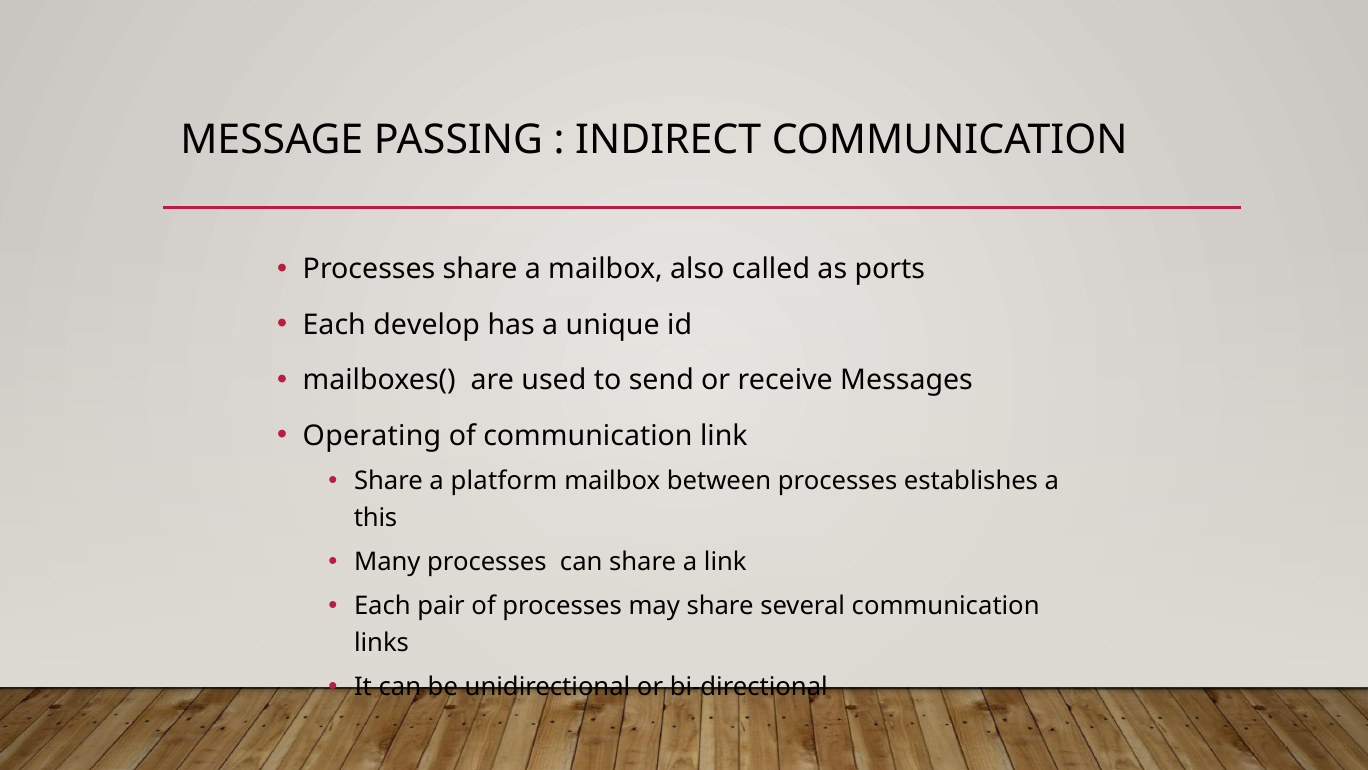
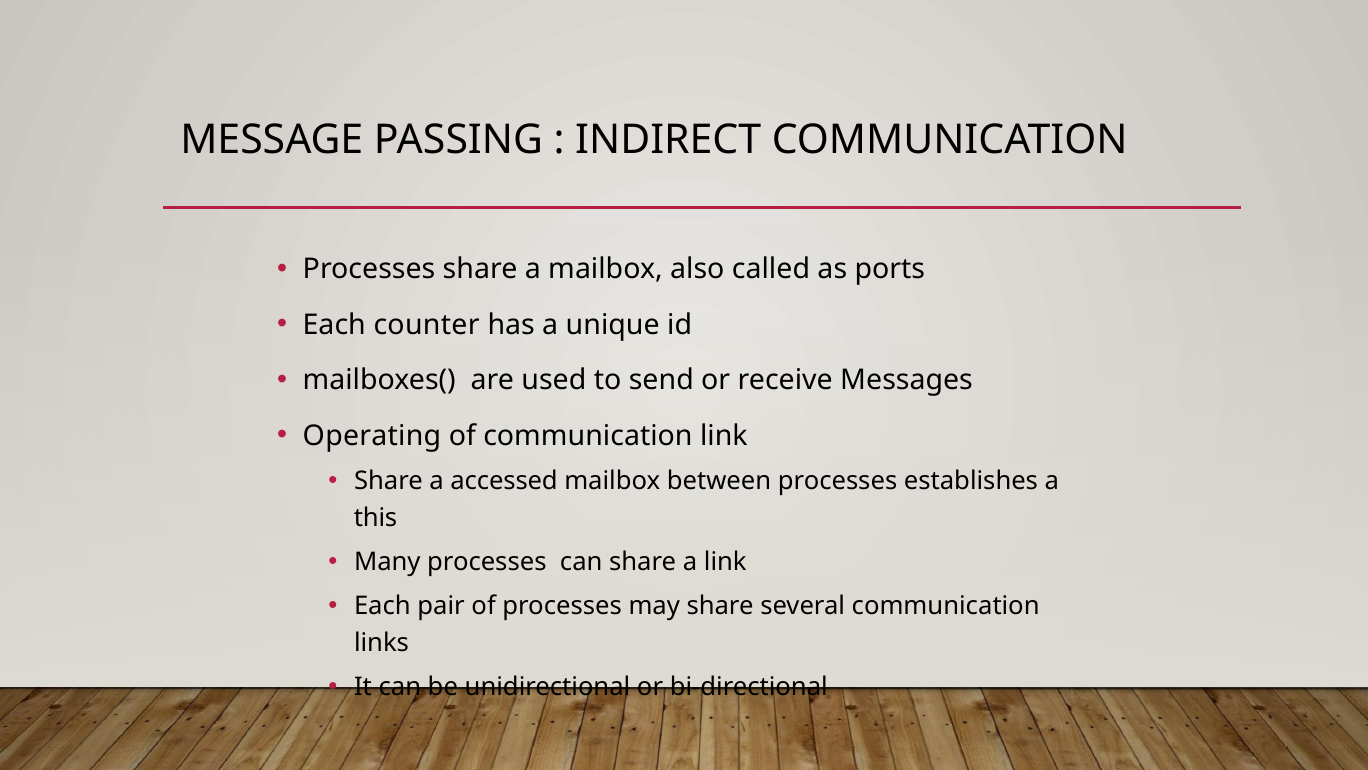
develop: develop -> counter
platform: platform -> accessed
